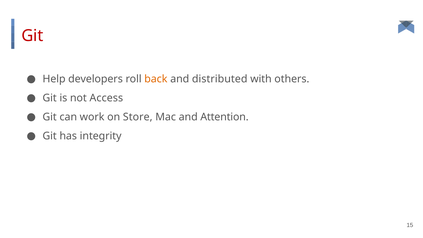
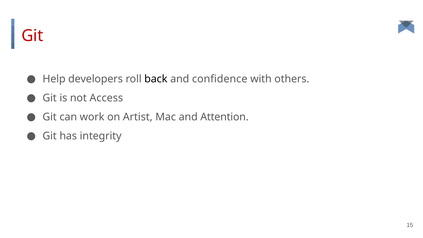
back colour: orange -> black
distributed: distributed -> confidence
Store: Store -> Artist
